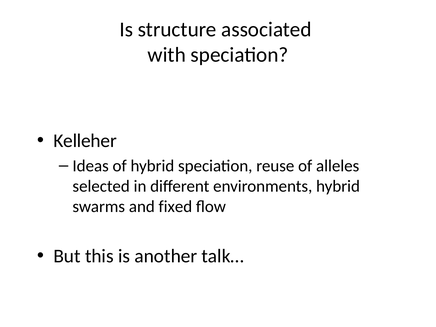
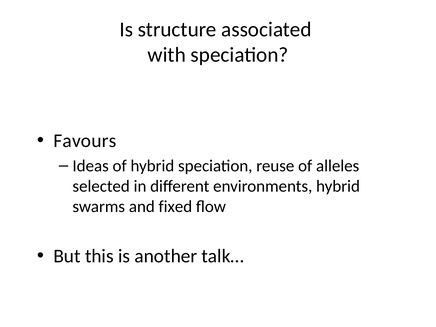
Kelleher: Kelleher -> Favours
